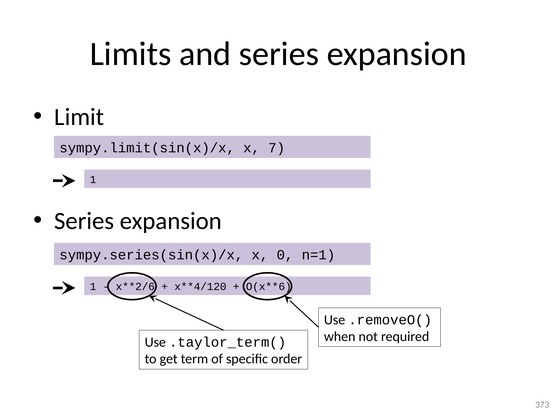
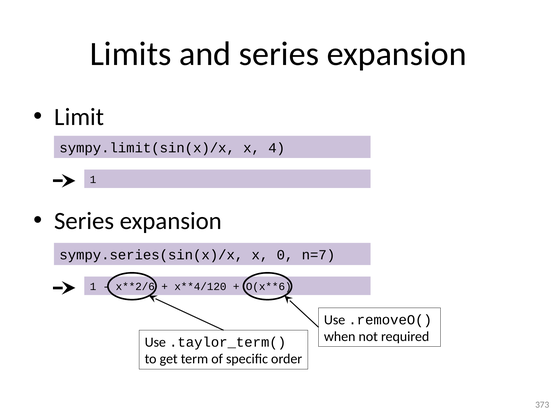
7: 7 -> 4
n=1: n=1 -> n=7
